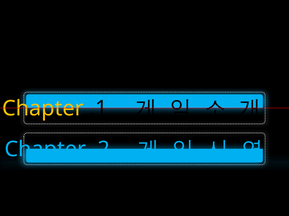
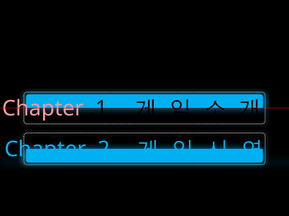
Chapter at (43, 109) colour: yellow -> pink
